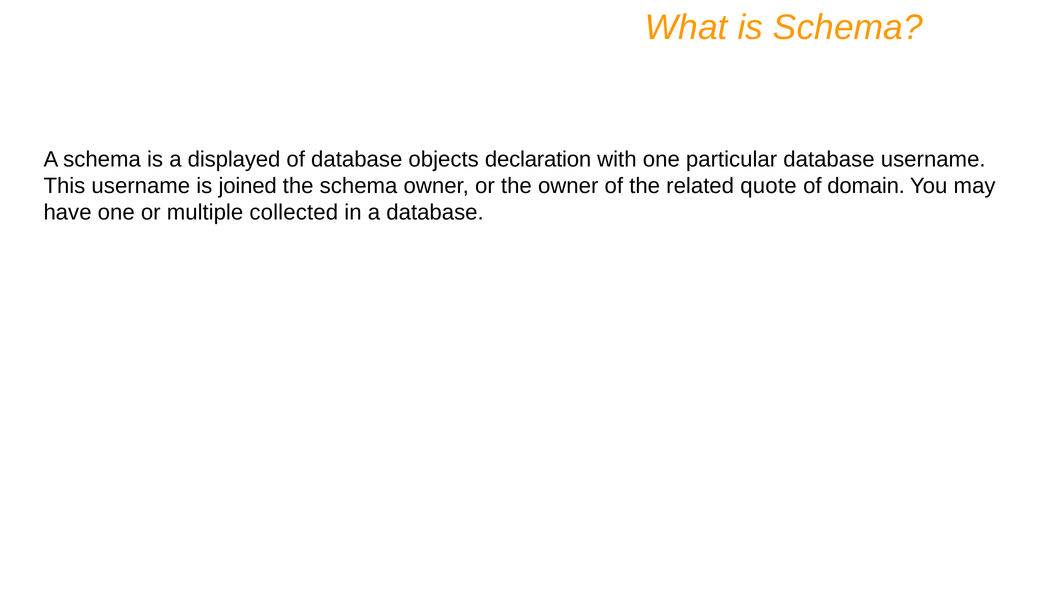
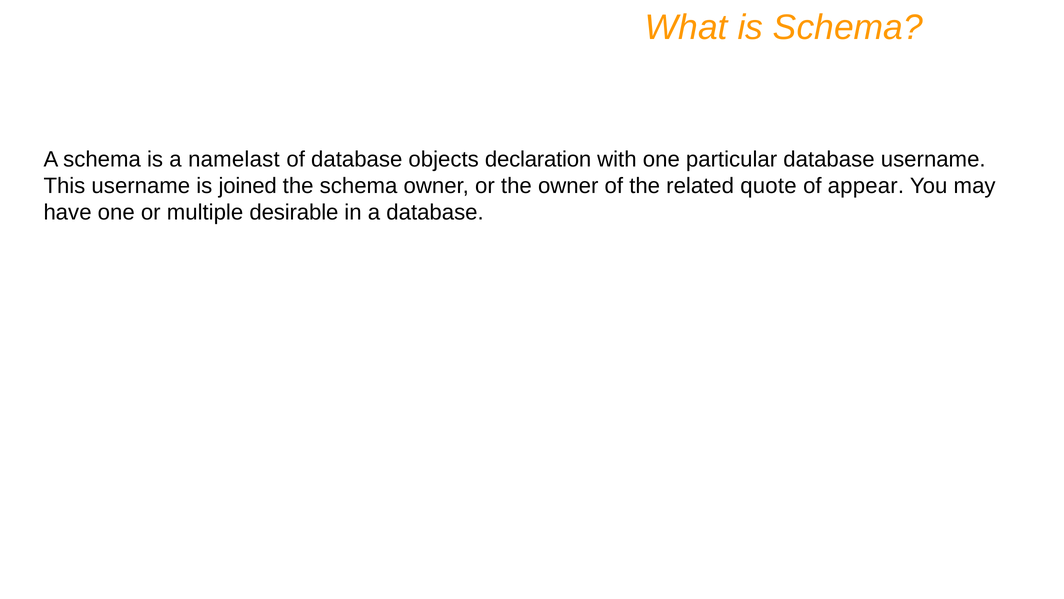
displayed: displayed -> namelast
domain: domain -> appear
collected: collected -> desirable
